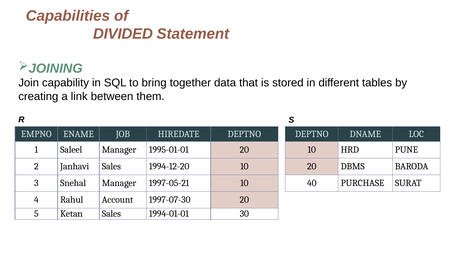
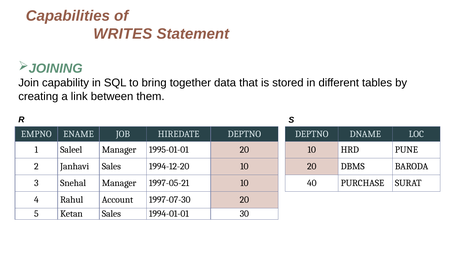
DIVIDED: DIVIDED -> WRITES
